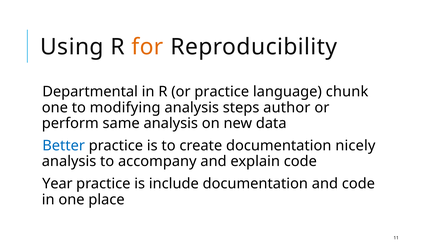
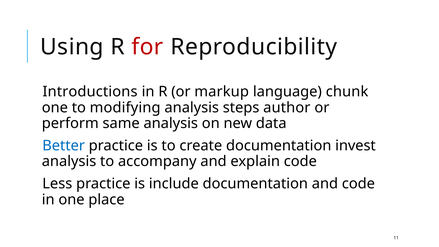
for colour: orange -> red
Departmental: Departmental -> Introductions
or practice: practice -> markup
nicely: nicely -> invest
Year: Year -> Less
